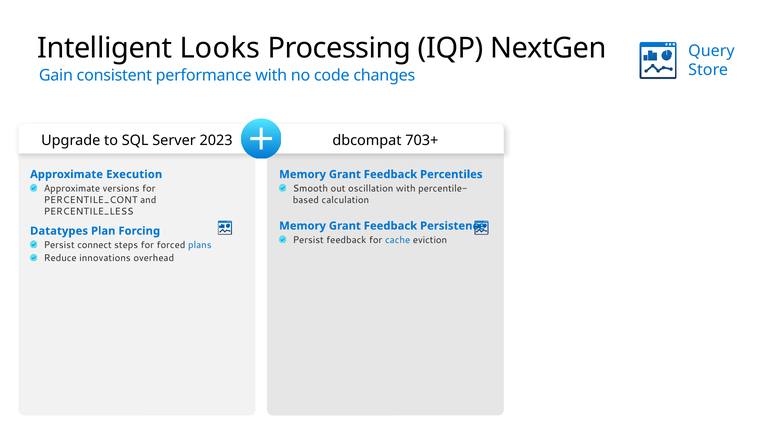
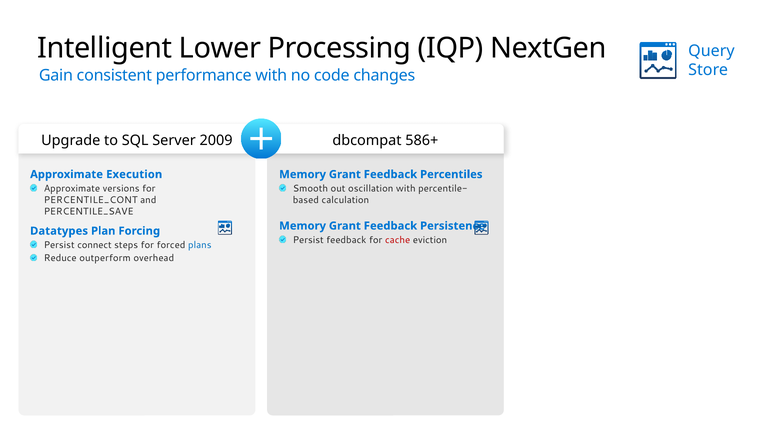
Looks: Looks -> Lower
2023: 2023 -> 2009
703+: 703+ -> 586+
PERCENTILE_LESS: PERCENTILE_LESS -> PERCENTILE_SAVE
cache colour: blue -> red
innovations: innovations -> outperform
